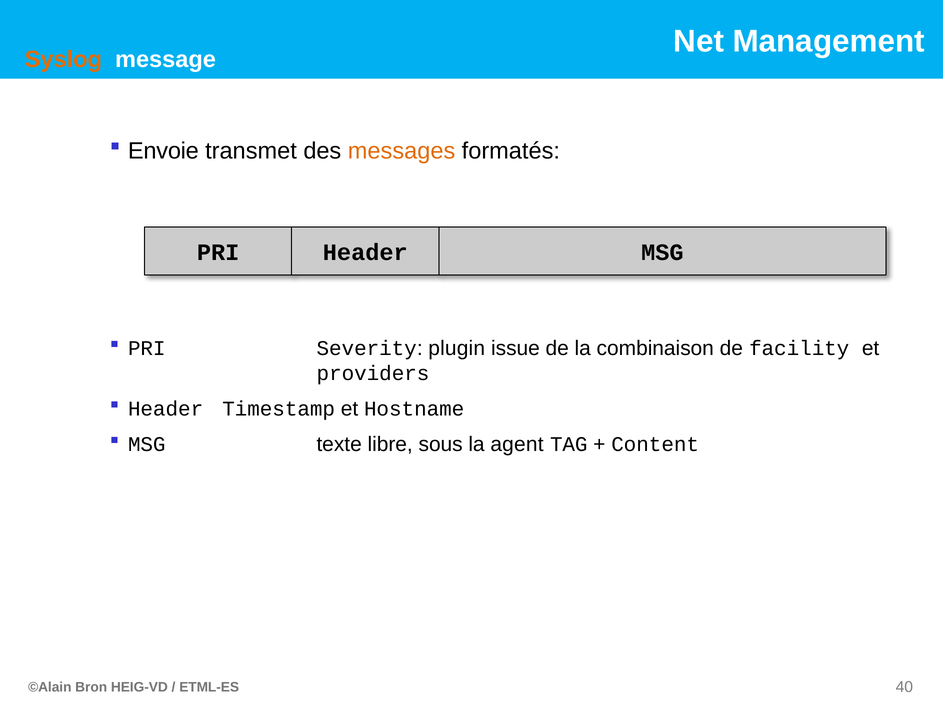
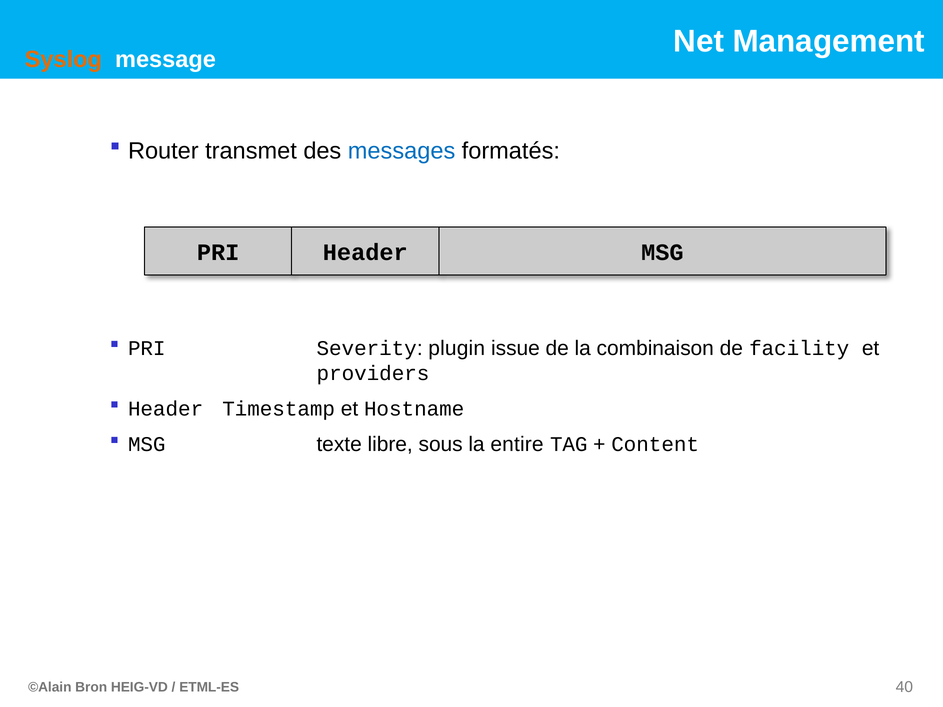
Envoie: Envoie -> Router
messages colour: orange -> blue
agent: agent -> entire
